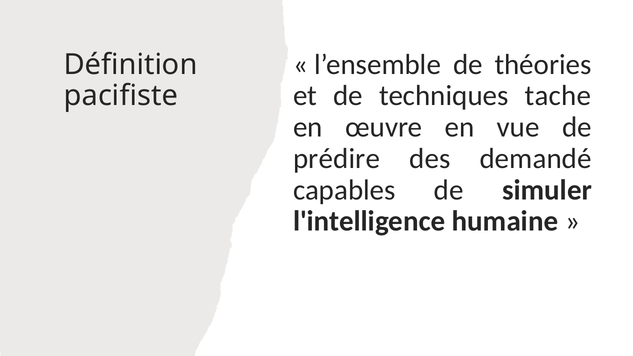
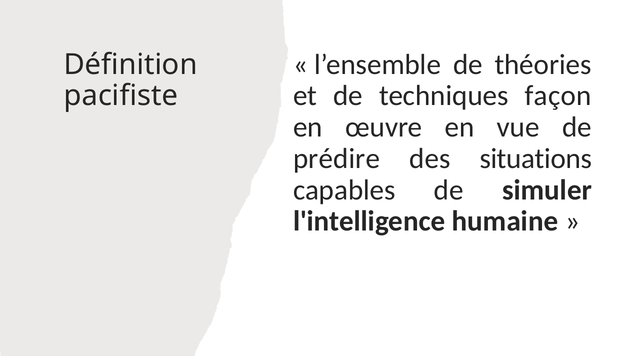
tache: tache -> façon
demandé: demandé -> situations
